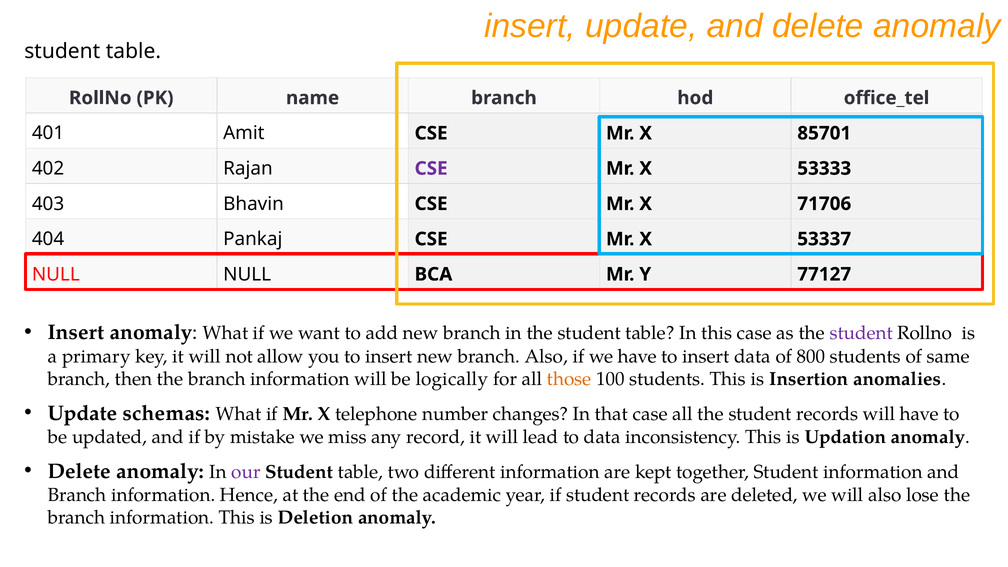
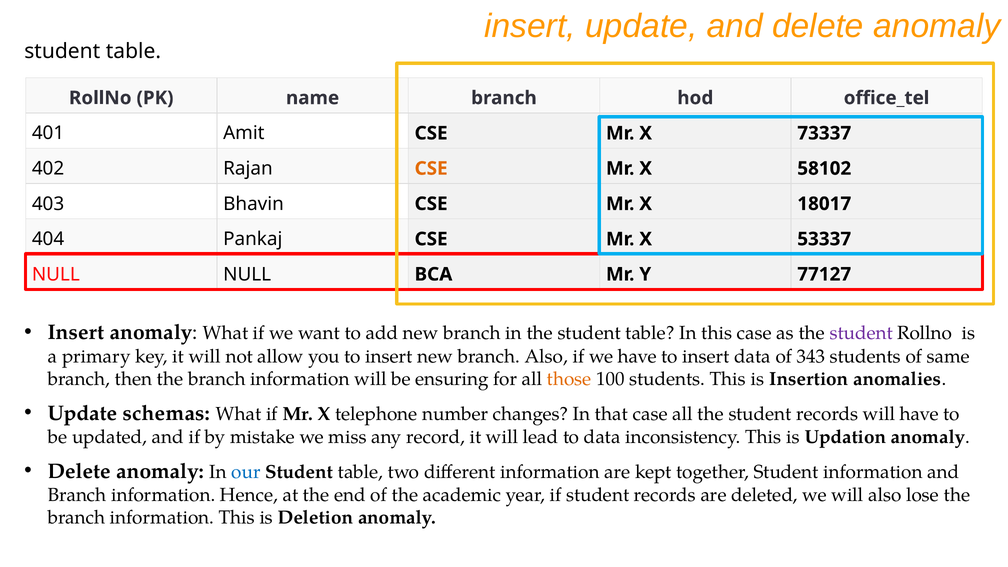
85701: 85701 -> 73337
CSE at (431, 169) colour: purple -> orange
53333: 53333 -> 58102
71706: 71706 -> 18017
800: 800 -> 343
logically: logically -> ensuring
our colour: purple -> blue
